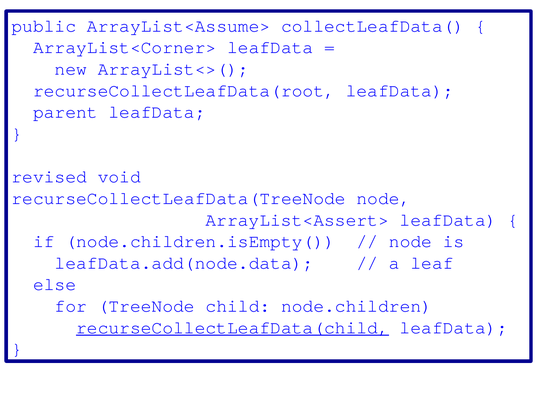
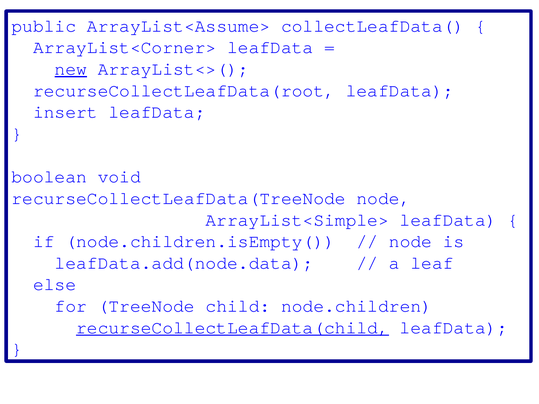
new underline: none -> present
parent: parent -> insert
revised: revised -> boolean
ArrayList<Assert>: ArrayList<Assert> -> ArrayList<Simple>
